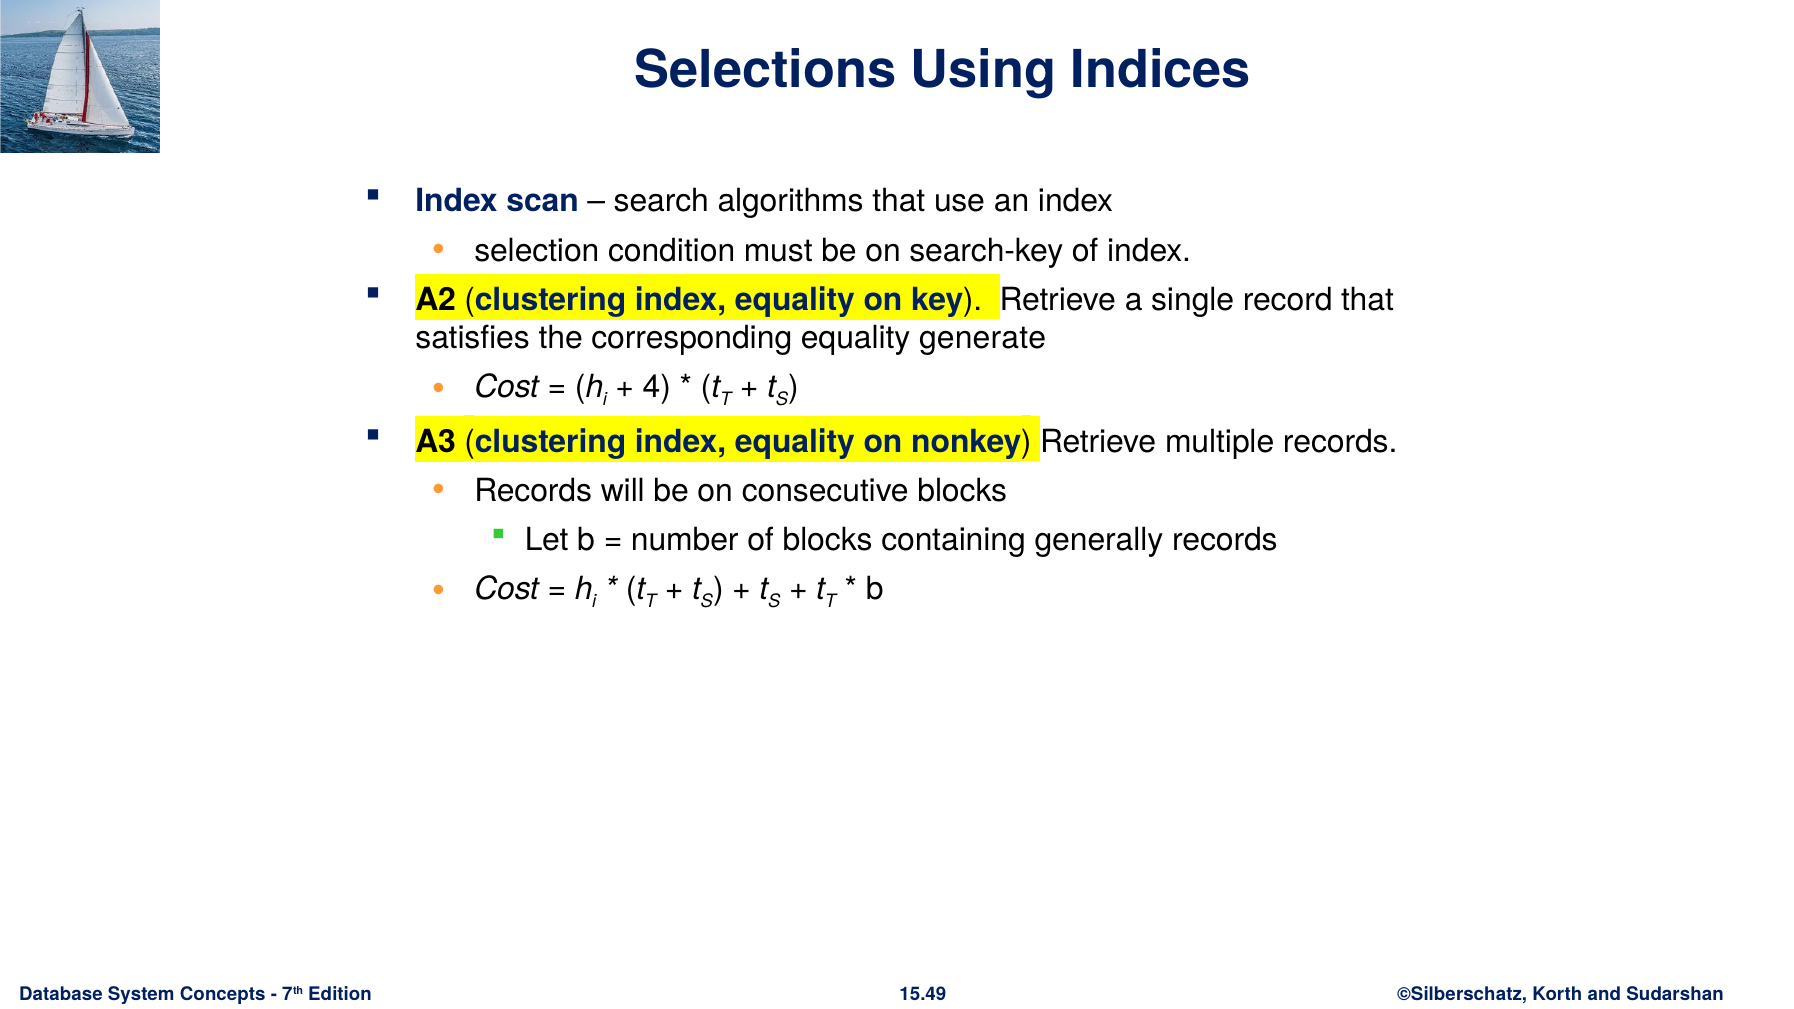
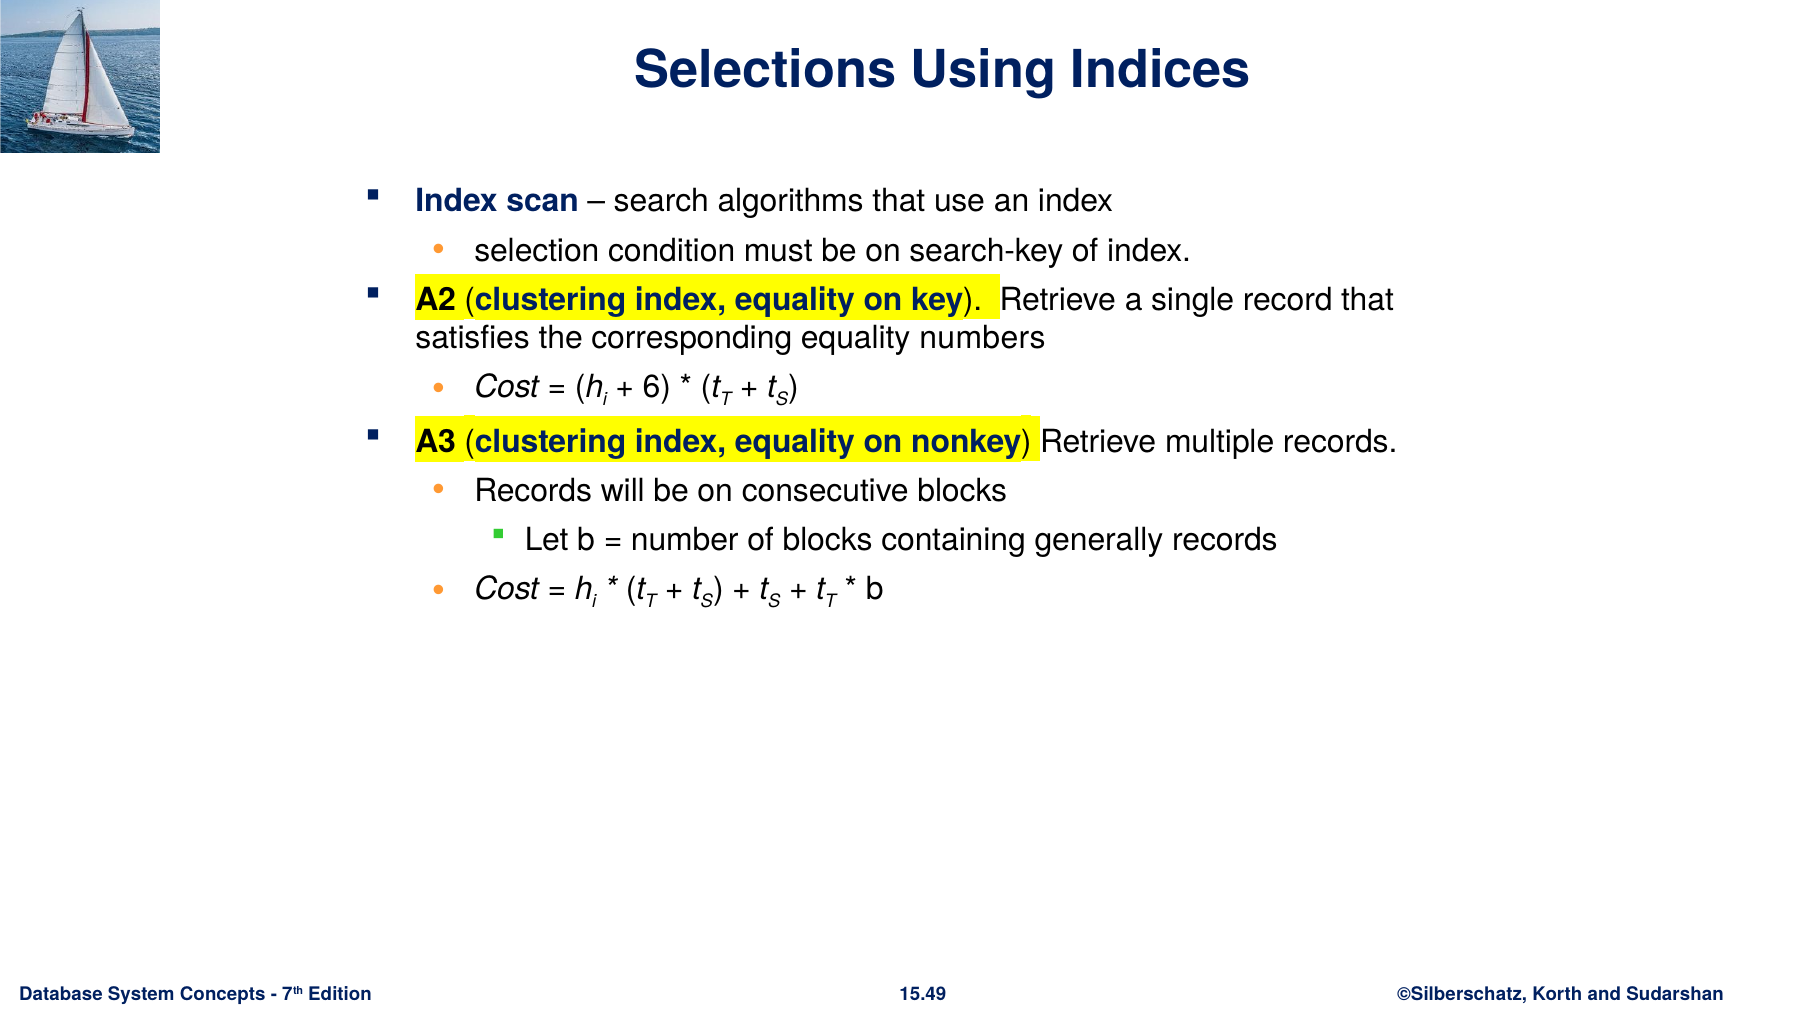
generate: generate -> numbers
4: 4 -> 6
